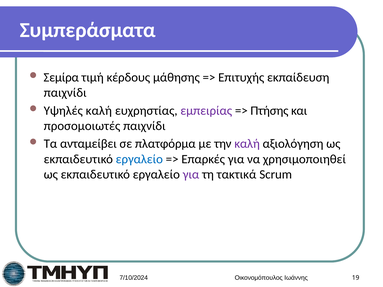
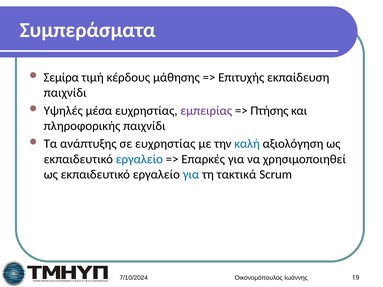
Υψηλές καλή: καλή -> μέσα
προσομοιωτές: προσομοιωτές -> πληροφορικής
ανταμείβει: ανταμείβει -> ανάπτυξης
σε πλατφόρμα: πλατφόρμα -> ευχρηστίας
καλή at (247, 144) colour: purple -> blue
για at (191, 175) colour: purple -> blue
